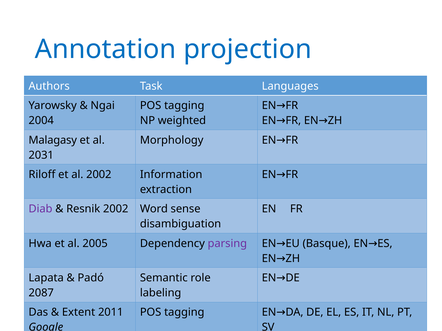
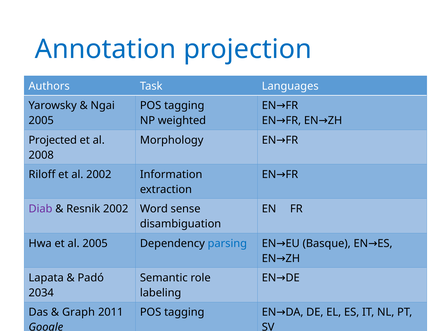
2004 at (41, 121): 2004 -> 2005
Malagasy: Malagasy -> Projected
2031: 2031 -> 2008
parsing at (227, 244) colour: purple -> blue
2087: 2087 -> 2034
Extent: Extent -> Graph
